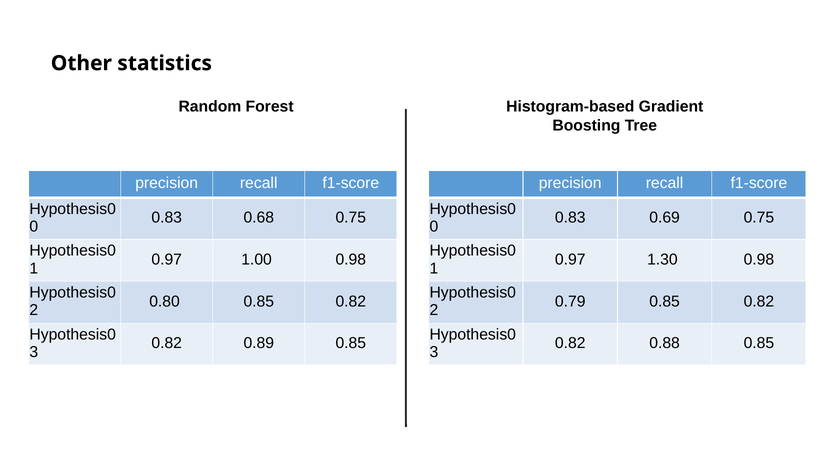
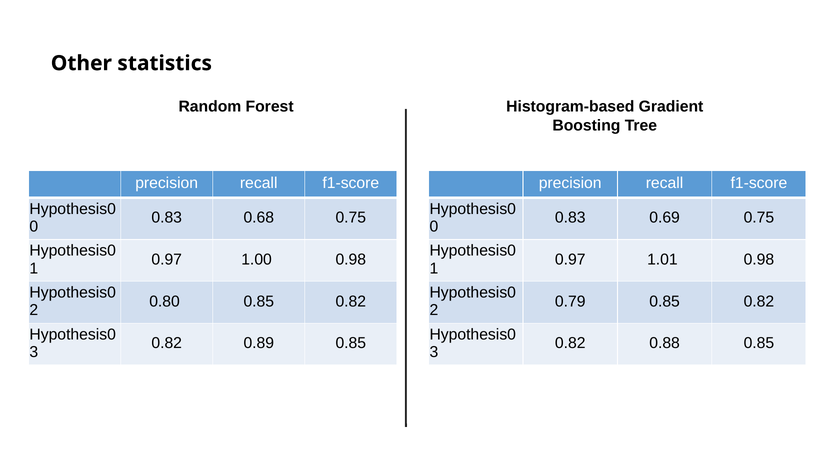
1.30: 1.30 -> 1.01
